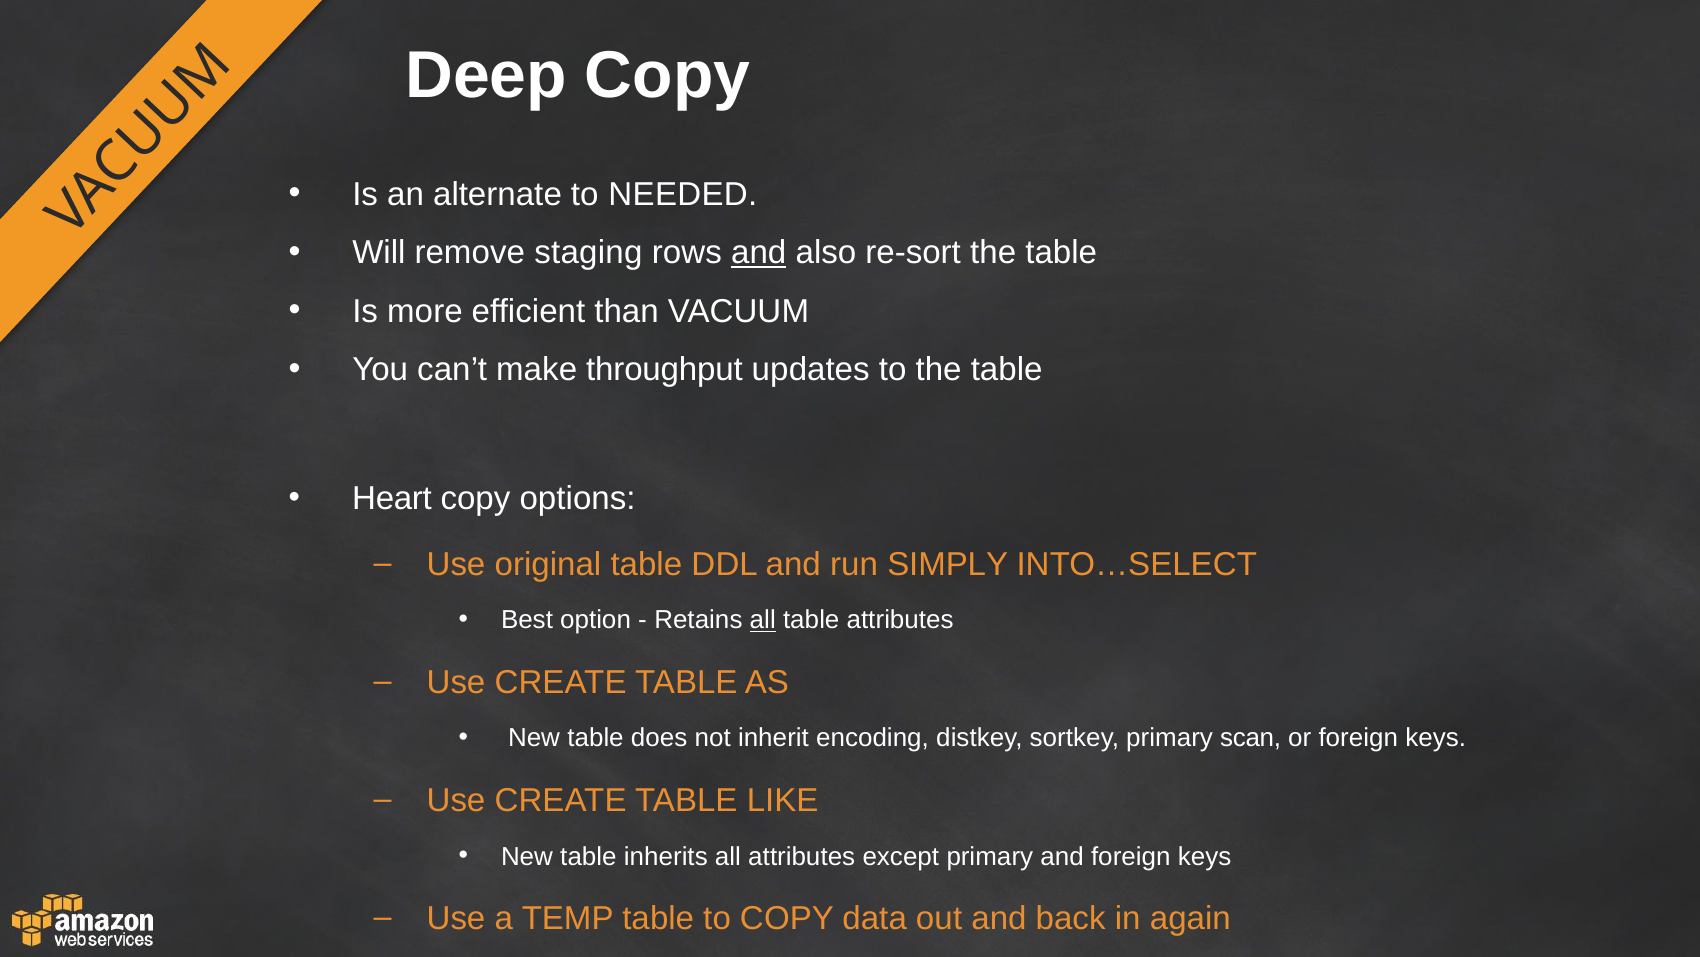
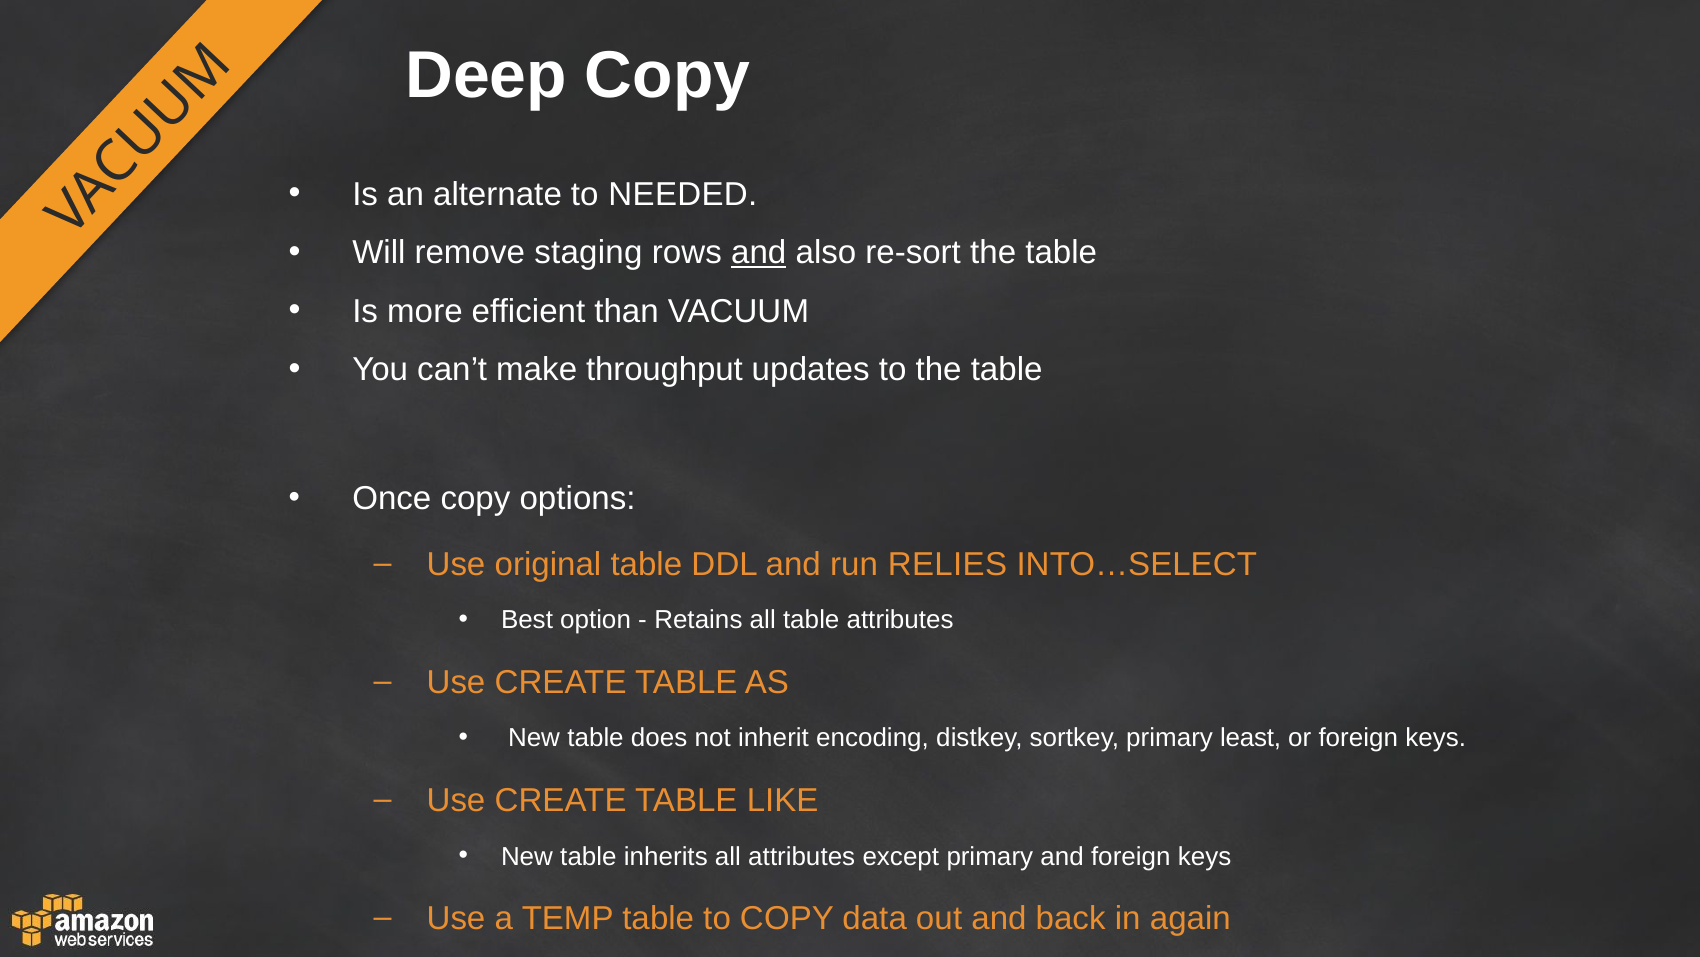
Heart: Heart -> Once
SIMPLY: SIMPLY -> RELIES
all at (763, 620) underline: present -> none
scan: scan -> least
